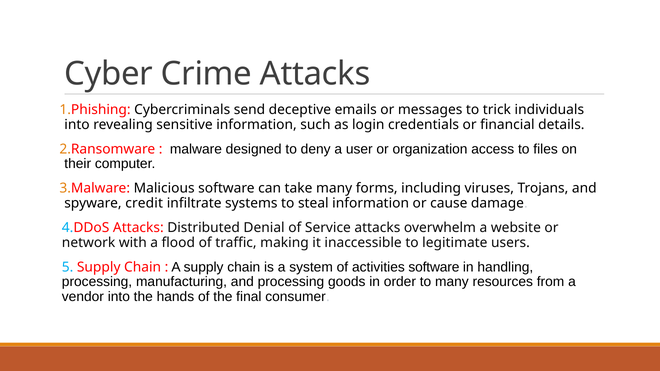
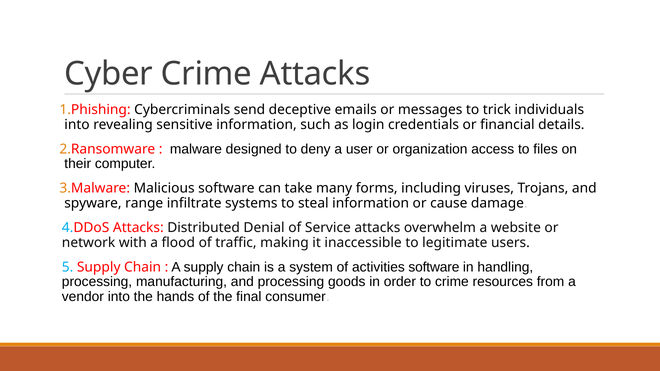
credit: credit -> range
to many: many -> crime
